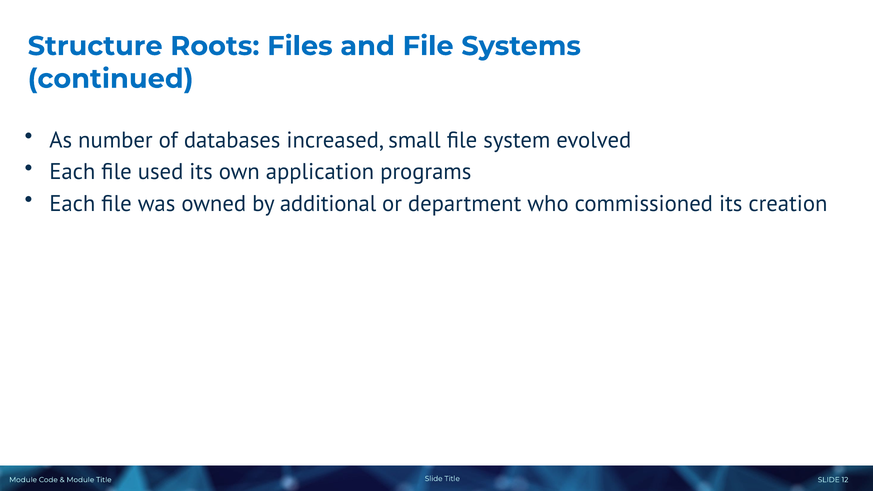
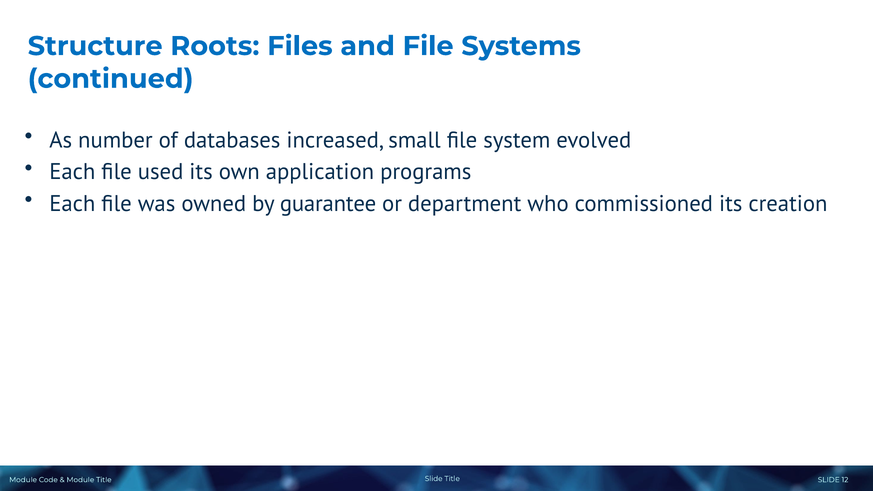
additional: additional -> guarantee
